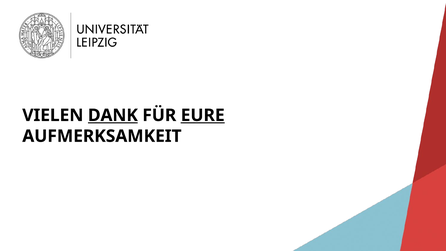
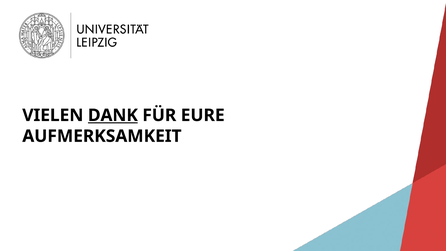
EURE underline: present -> none
